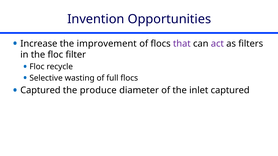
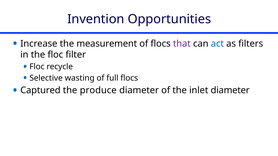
improvement: improvement -> measurement
act colour: purple -> blue
inlet captured: captured -> diameter
